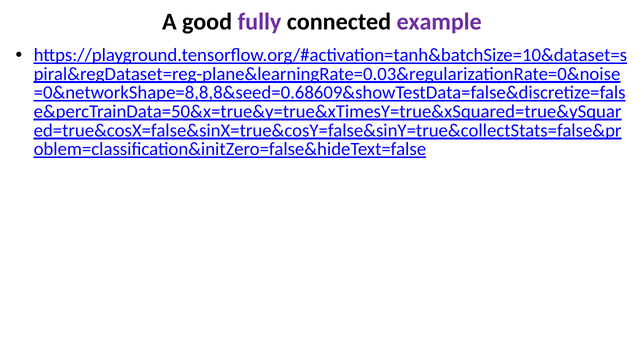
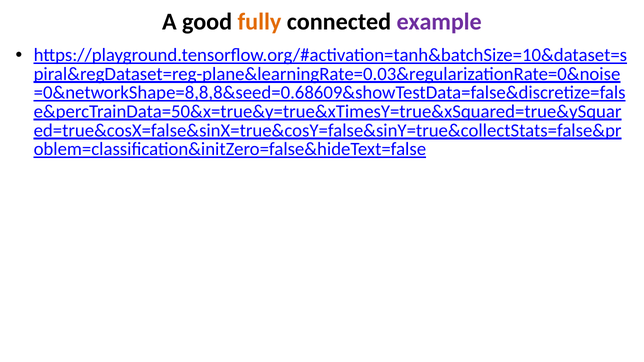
fully colour: purple -> orange
